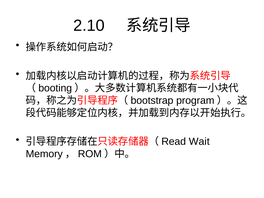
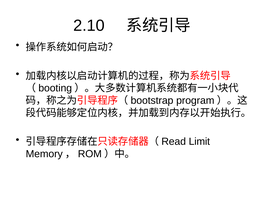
Wait: Wait -> Limit
